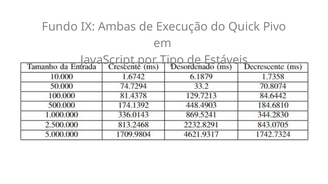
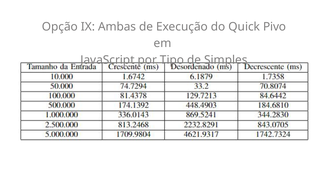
Fundo: Fundo -> Opção
Estáveis: Estáveis -> Simples
